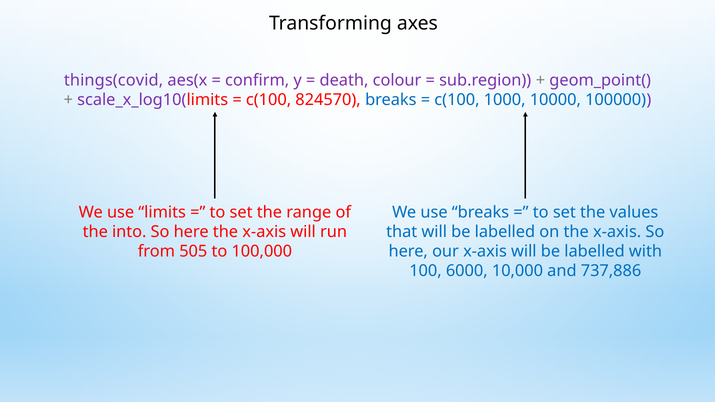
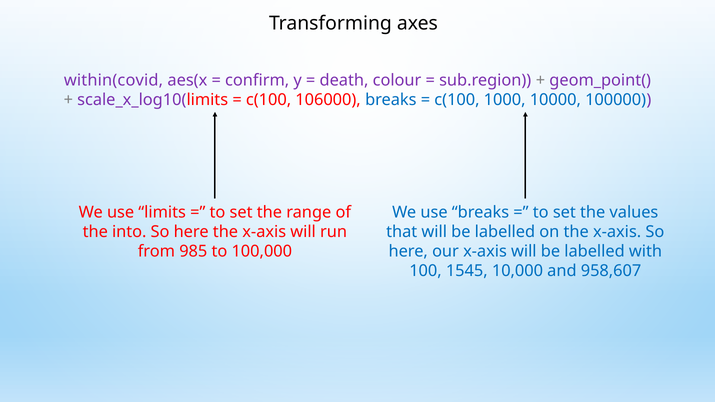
things(covid: things(covid -> within(covid
824570: 824570 -> 106000
505: 505 -> 985
6000: 6000 -> 1545
737,886: 737,886 -> 958,607
